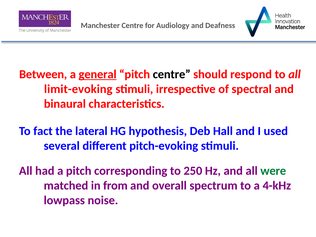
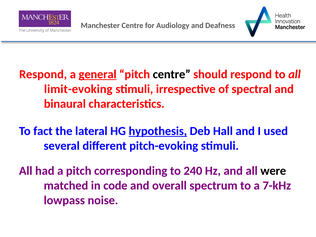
Between at (43, 74): Between -> Respond
hypothesis underline: none -> present
250: 250 -> 240
were colour: green -> black
from: from -> code
4-kHz: 4-kHz -> 7-kHz
